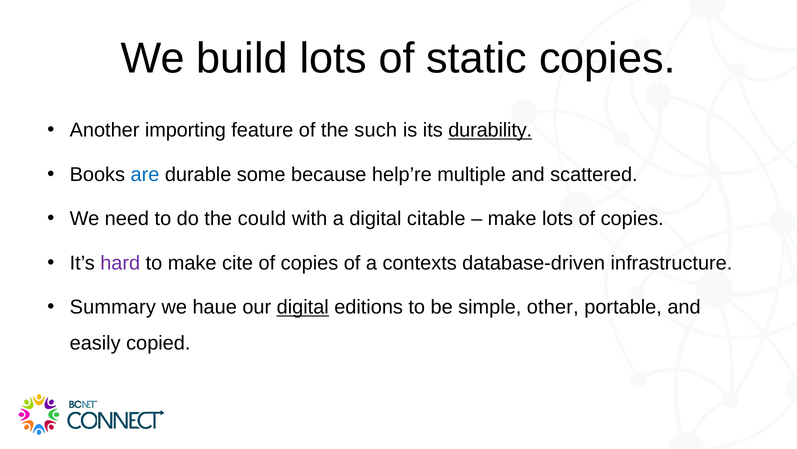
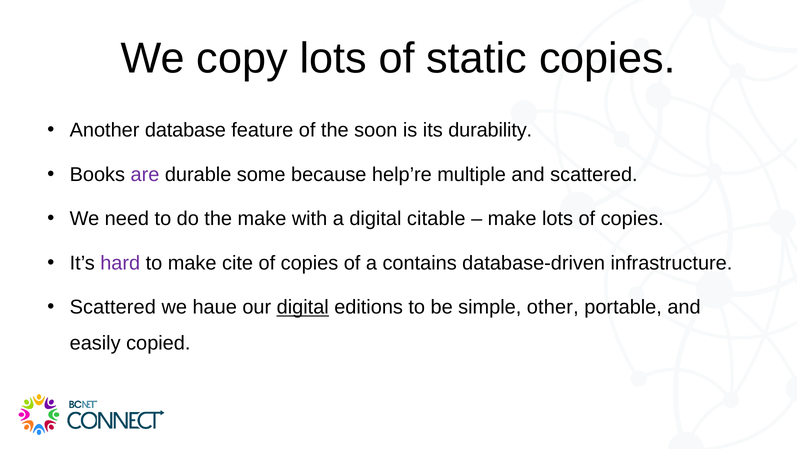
build: build -> copy
importing: importing -> database
such: such -> soon
durability underline: present -> none
are colour: blue -> purple
the could: could -> make
contexts: contexts -> contains
Summary at (113, 307): Summary -> Scattered
